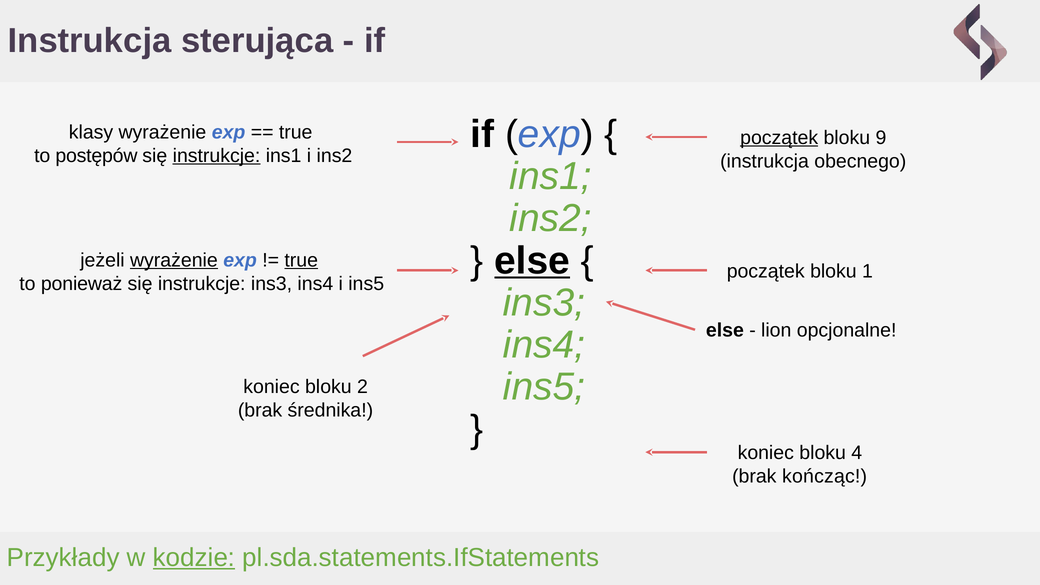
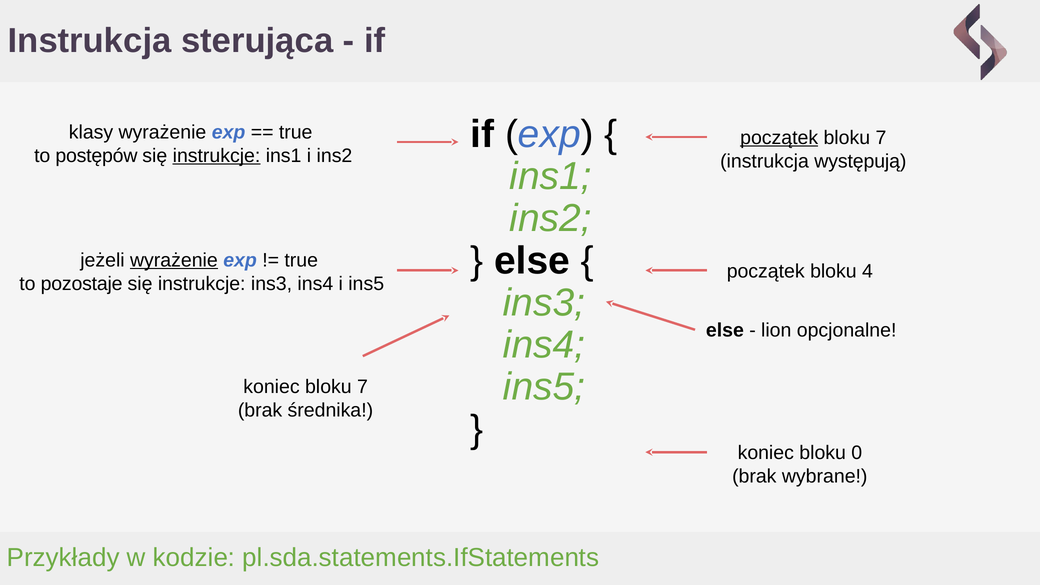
9 at (881, 138): 9 -> 7
obecnego: obecnego -> występują
else at (532, 261) underline: present -> none
true at (301, 260) underline: present -> none
1: 1 -> 4
ponieważ: ponieważ -> pozostaje
koniec bloku 2: 2 -> 7
4: 4 -> 0
kończąc: kończąc -> wybrane
kodzie underline: present -> none
